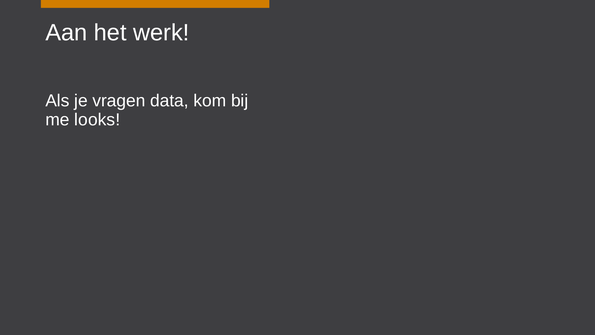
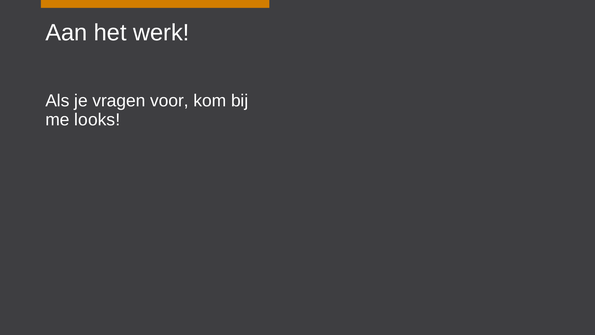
data: data -> voor
